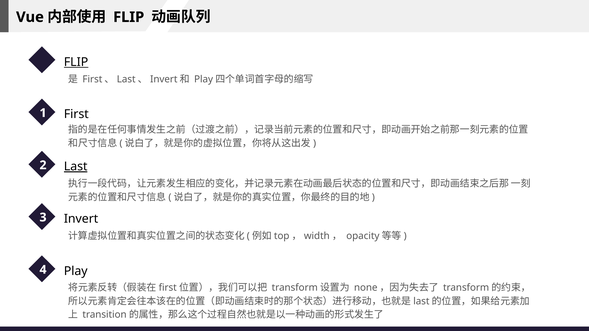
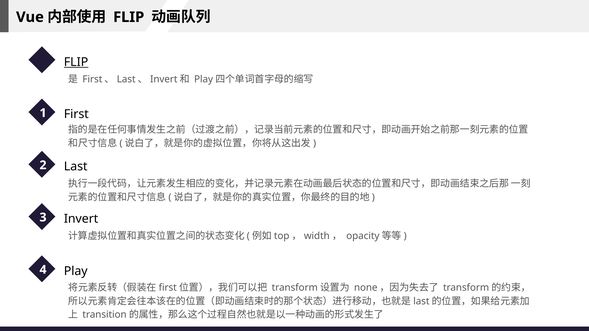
Last underline: present -> none
